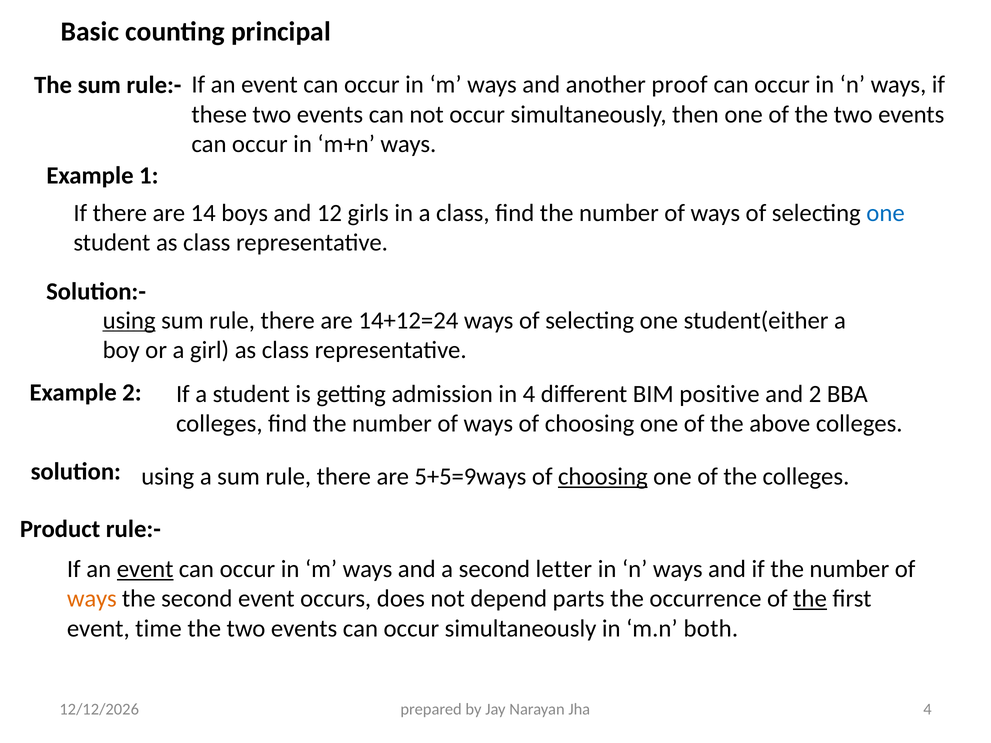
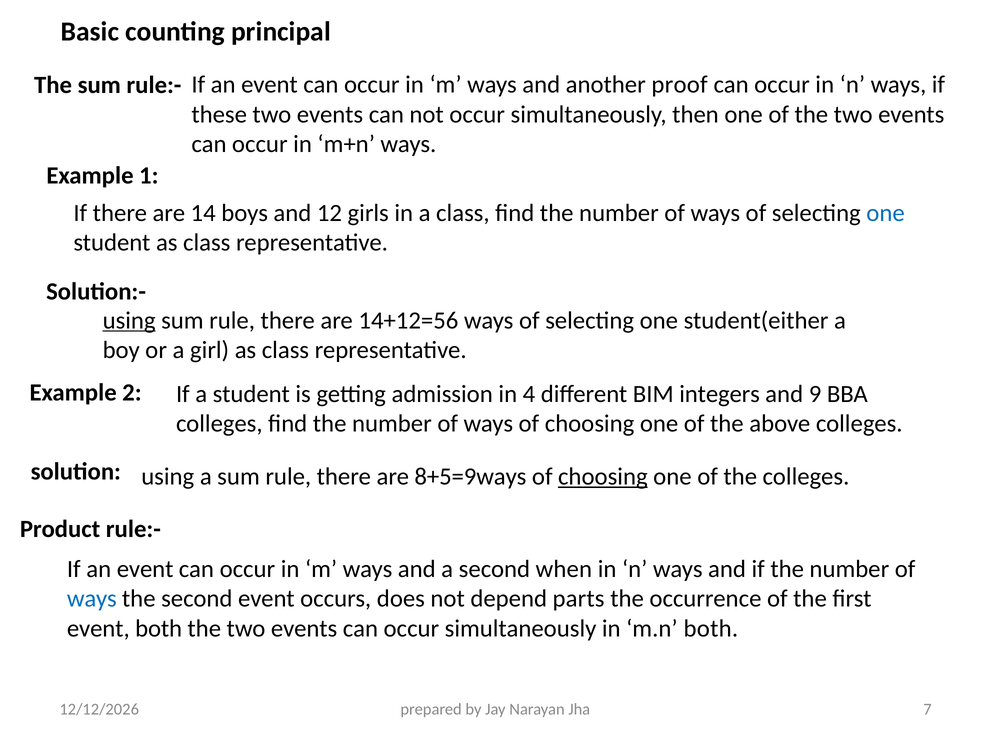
14+12=24: 14+12=24 -> 14+12=56
positive: positive -> integers
and 2: 2 -> 9
5+5=9ways: 5+5=9ways -> 8+5=9ways
event at (145, 569) underline: present -> none
letter: letter -> when
ways at (92, 599) colour: orange -> blue
the at (810, 599) underline: present -> none
event time: time -> both
Jha 4: 4 -> 7
